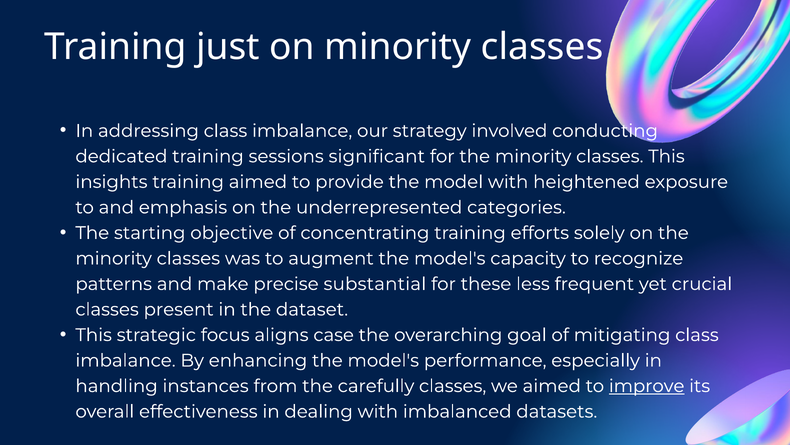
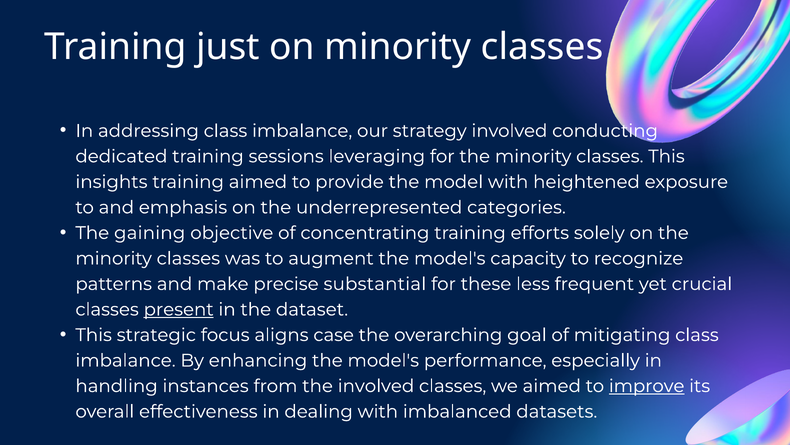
significant: significant -> leveraging
starting: starting -> gaining
present underline: none -> present
the carefully: carefully -> involved
